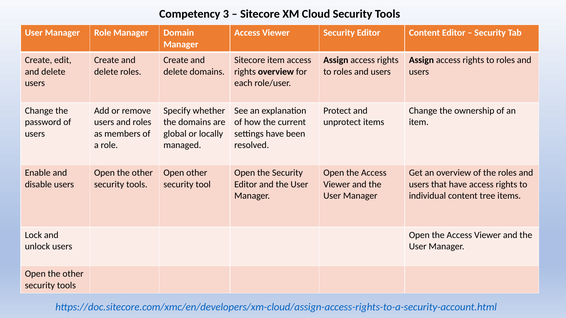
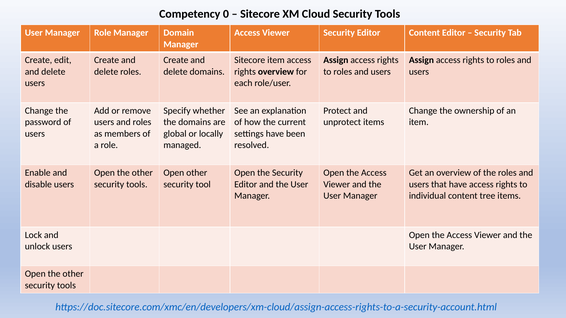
3: 3 -> 0
